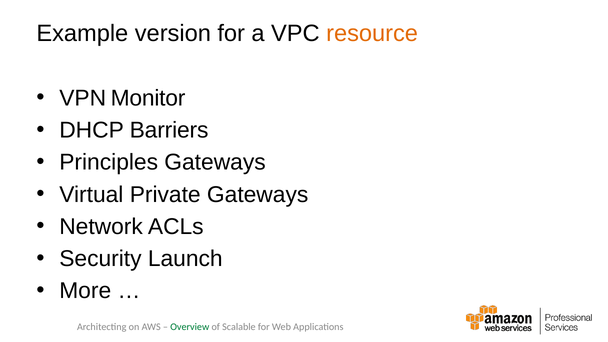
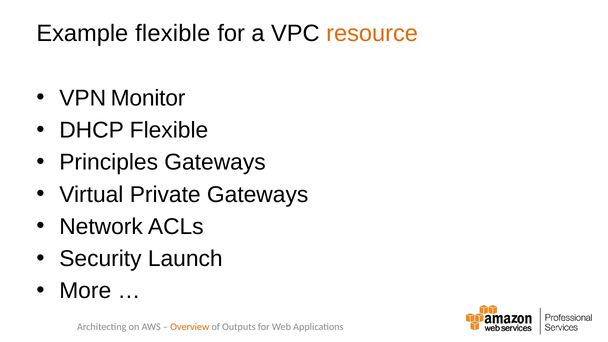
Example version: version -> flexible
DHCP Barriers: Barriers -> Flexible
Overview colour: green -> orange
Scalable: Scalable -> Outputs
